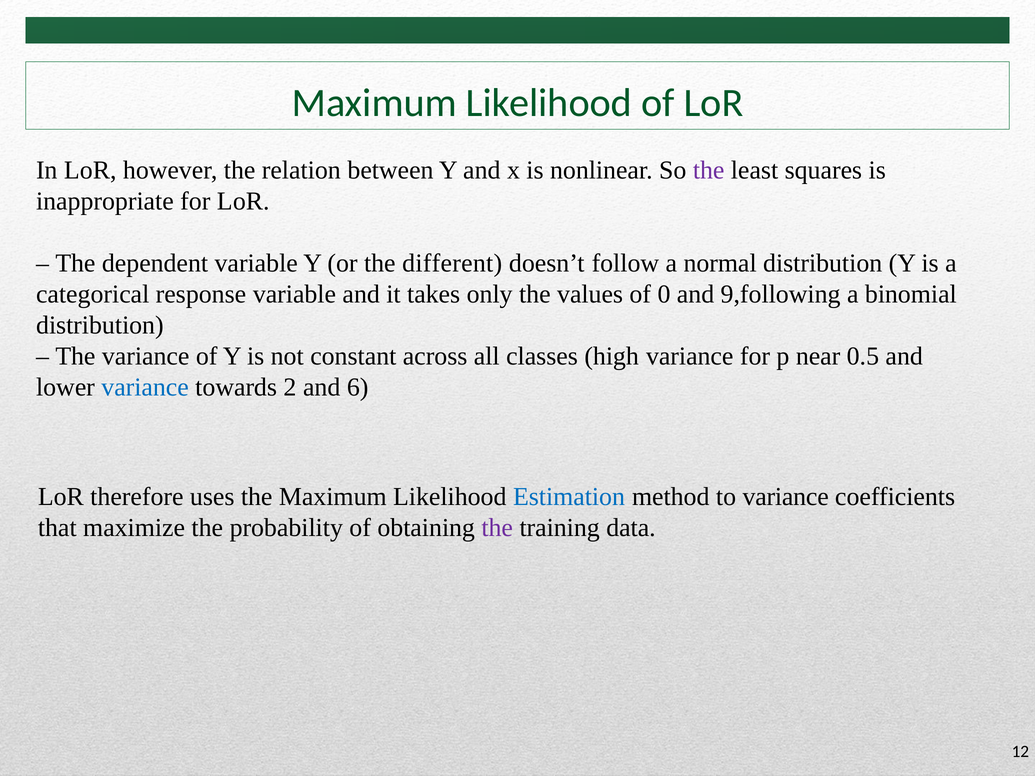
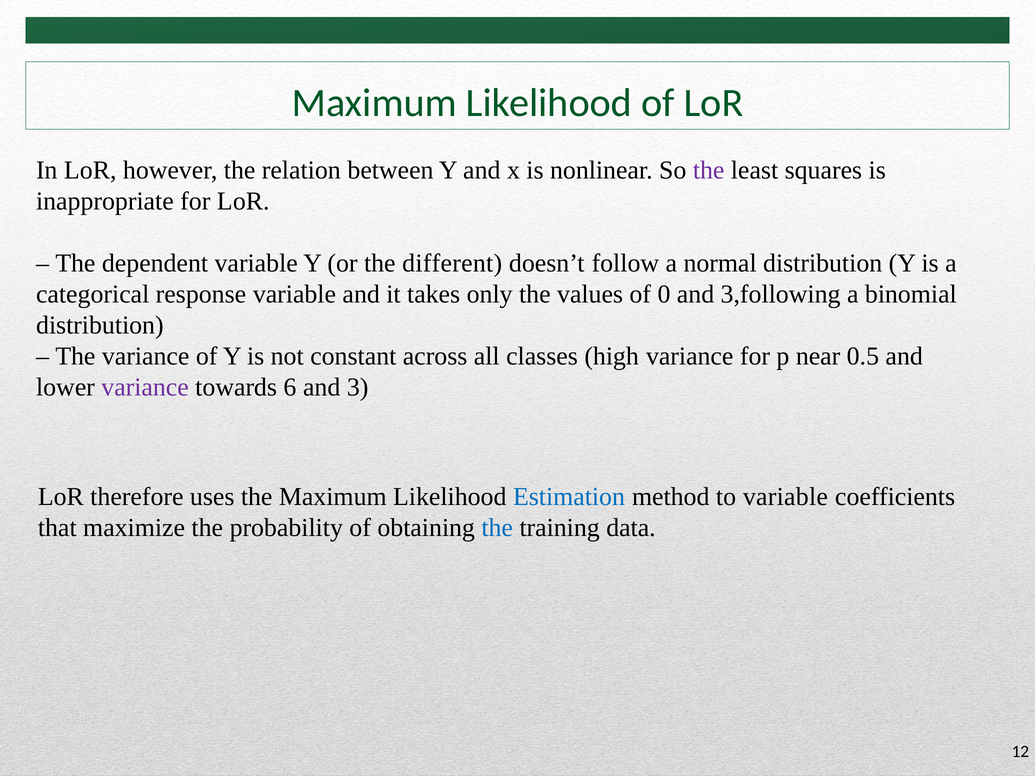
9,following: 9,following -> 3,following
variance at (145, 387) colour: blue -> purple
2: 2 -> 6
6: 6 -> 3
to variance: variance -> variable
the at (497, 528) colour: purple -> blue
